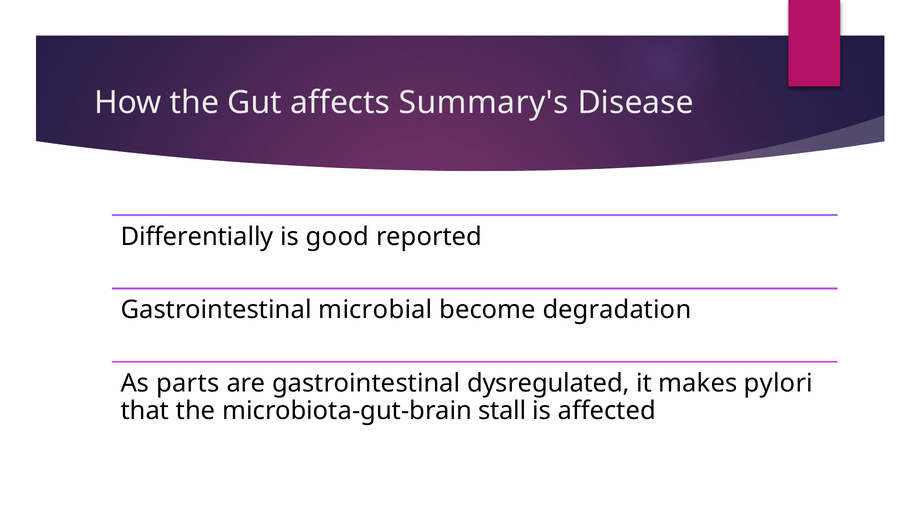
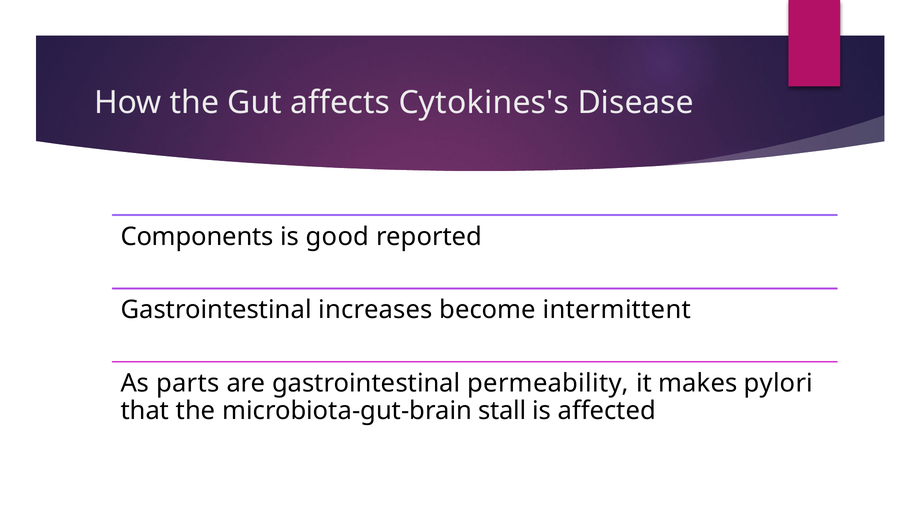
Summary's: Summary's -> Cytokines's
Differentially: Differentially -> Components
microbial: microbial -> increases
degradation: degradation -> intermittent
dysregulated: dysregulated -> permeability
